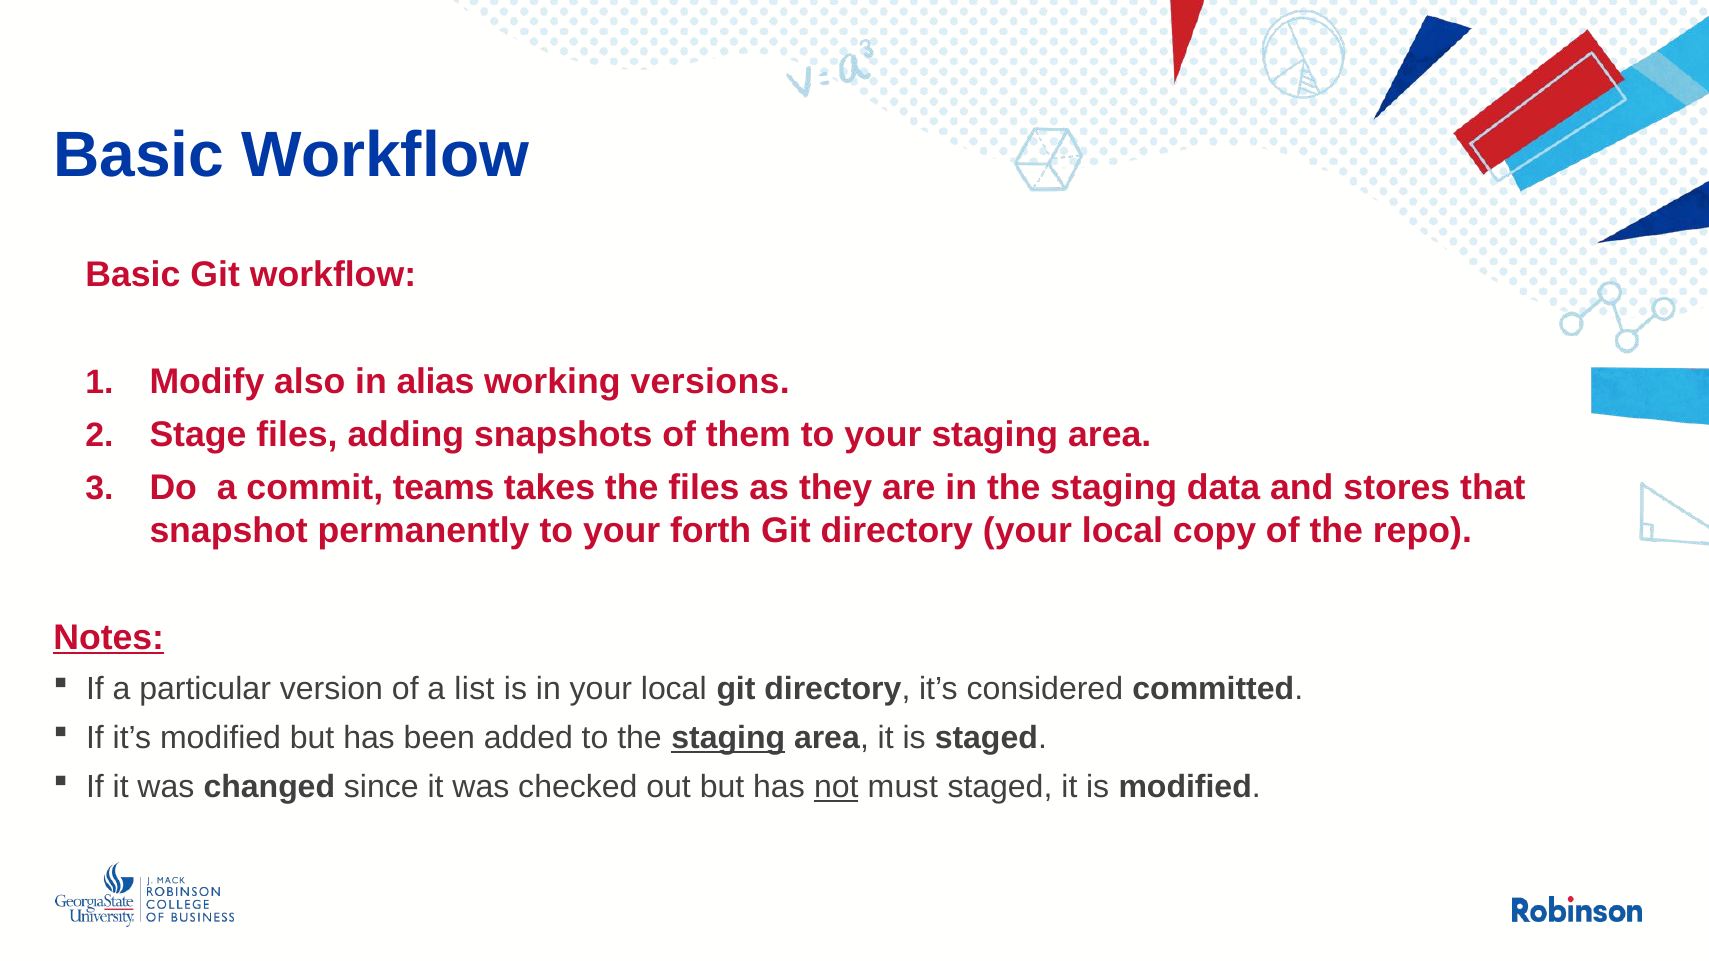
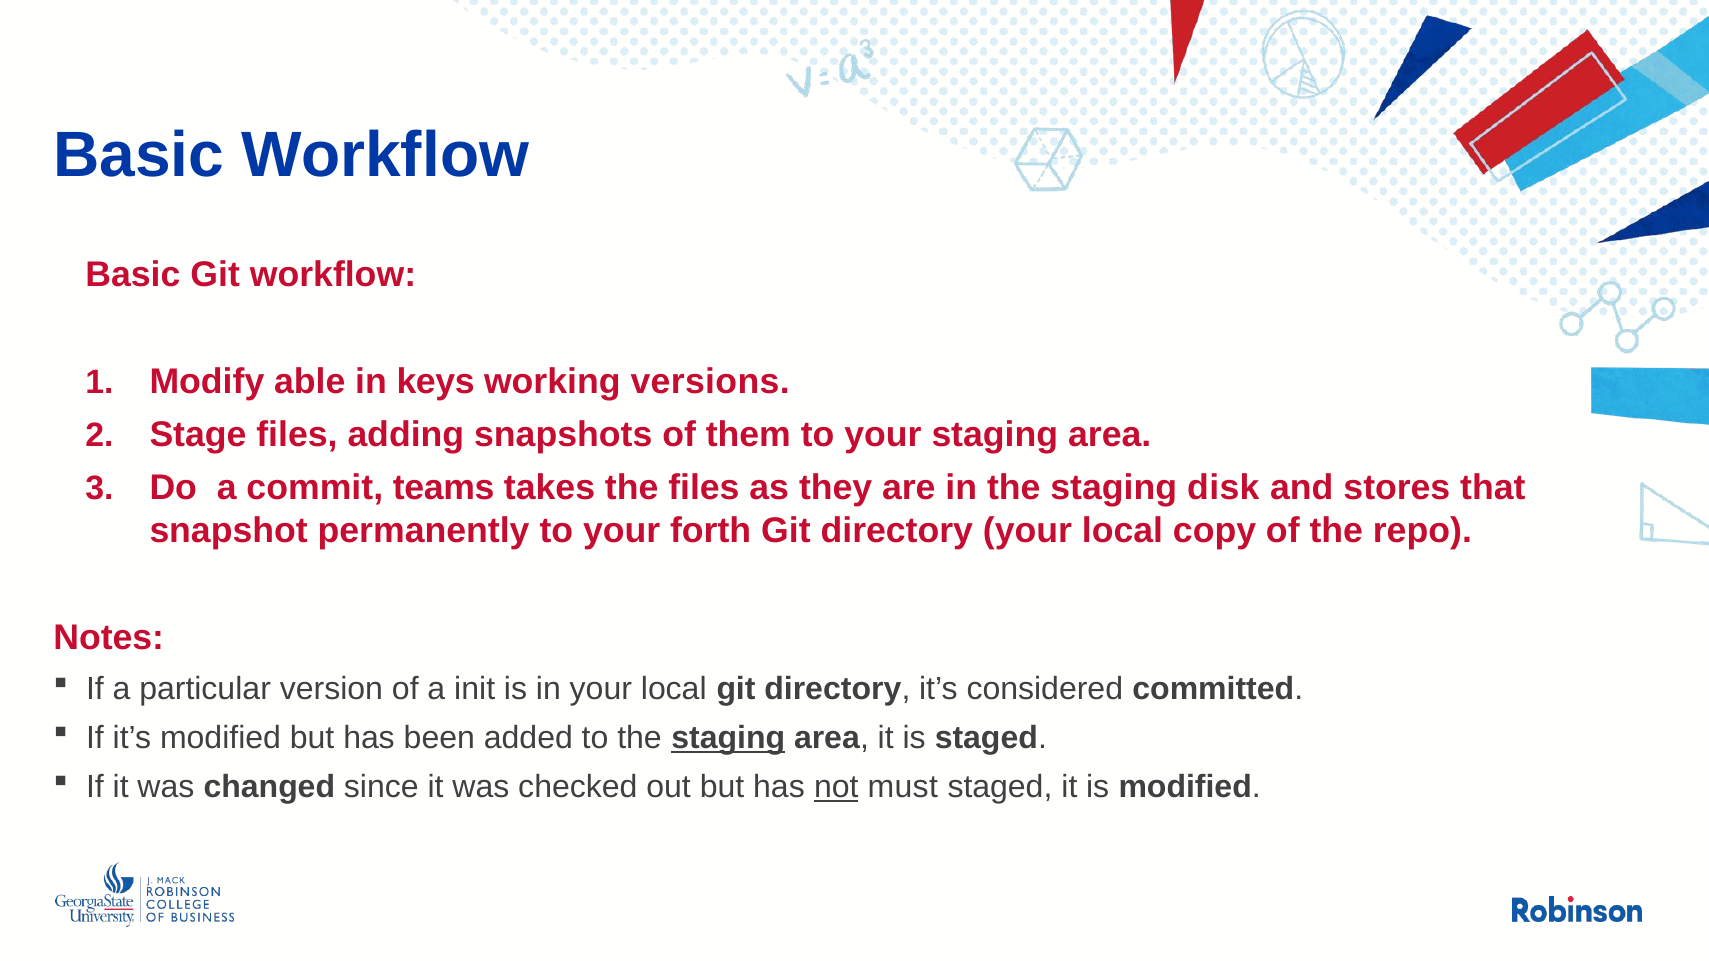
also: also -> able
alias: alias -> keys
data: data -> disk
Notes underline: present -> none
list: list -> init
